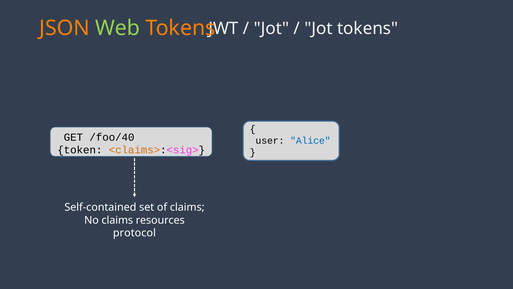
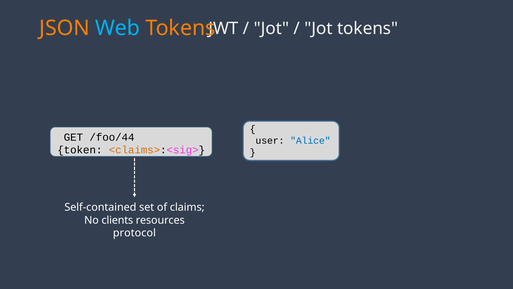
Web colour: light green -> light blue
/foo/40: /foo/40 -> /foo/44
No claims: claims -> clients
